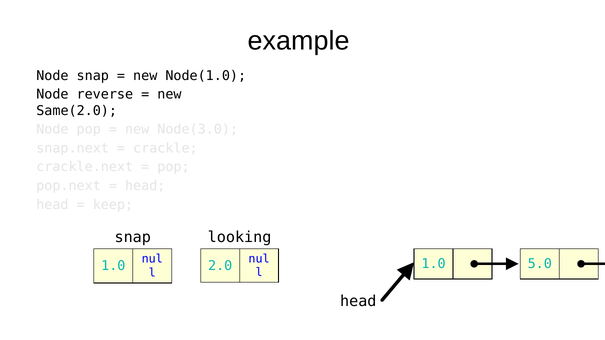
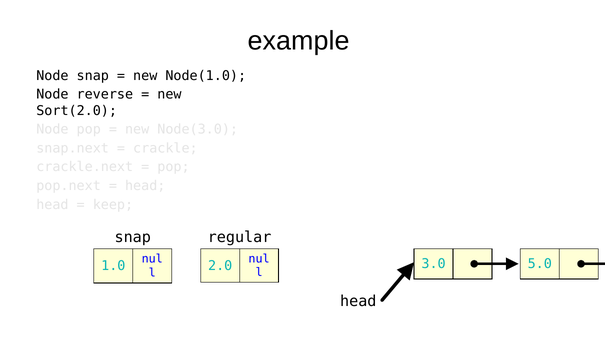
Same(2.0: Same(2.0 -> Sort(2.0
looking: looking -> regular
1.0 at (434, 264): 1.0 -> 3.0
